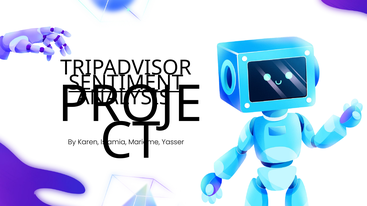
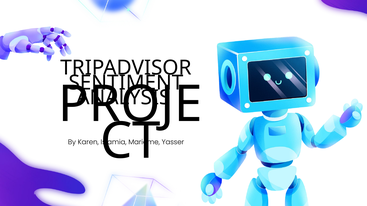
SENTIMENT underline: present -> none
